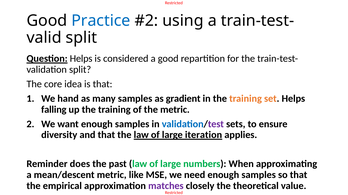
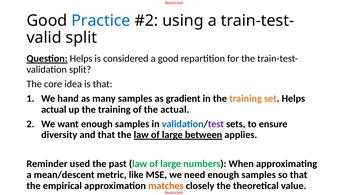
falling at (54, 110): falling -> actual
the metric: metric -> actual
iteration: iteration -> between
does: does -> used
matches colour: purple -> orange
